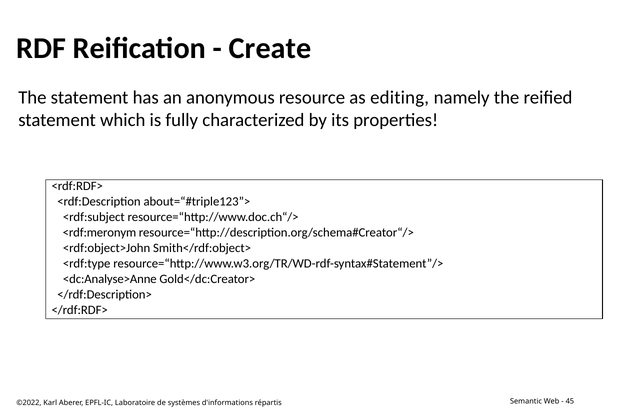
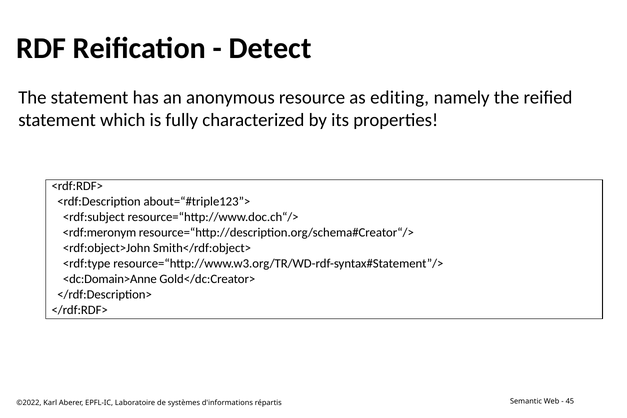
Create: Create -> Detect
<dc:Analyse>Anne: <dc:Analyse>Anne -> <dc:Domain>Anne
